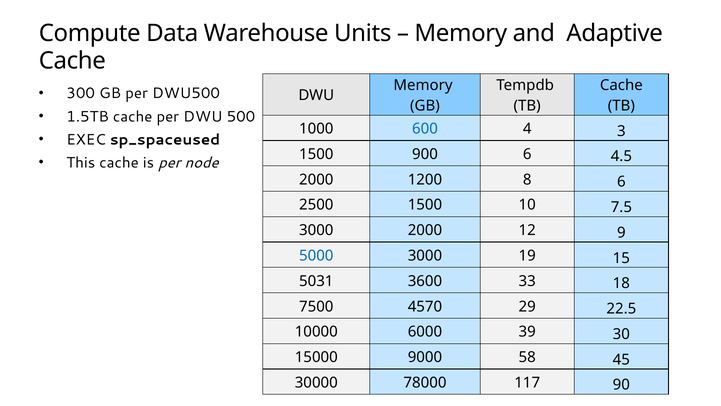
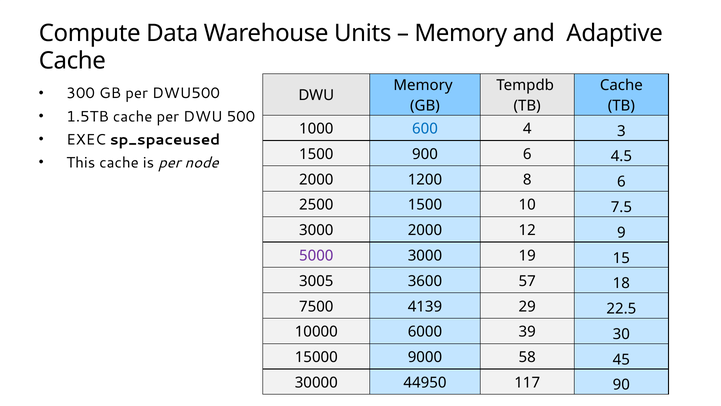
5000 colour: blue -> purple
5031: 5031 -> 3005
33: 33 -> 57
4570: 4570 -> 4139
78000: 78000 -> 44950
